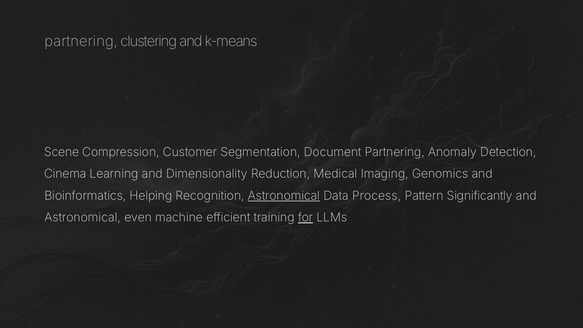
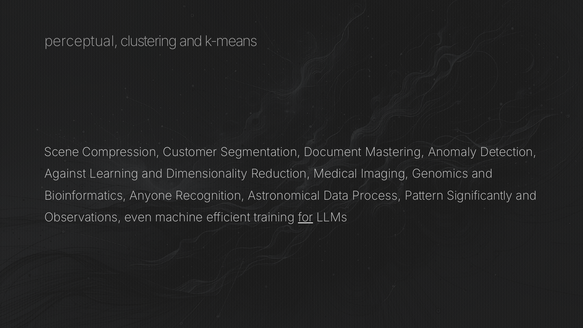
partnering at (81, 41): partnering -> perceptual
Document Partnering: Partnering -> Mastering
Cinema: Cinema -> Against
Helping: Helping -> Anyone
Astronomical at (284, 196) underline: present -> none
Astronomical at (83, 218): Astronomical -> Observations
